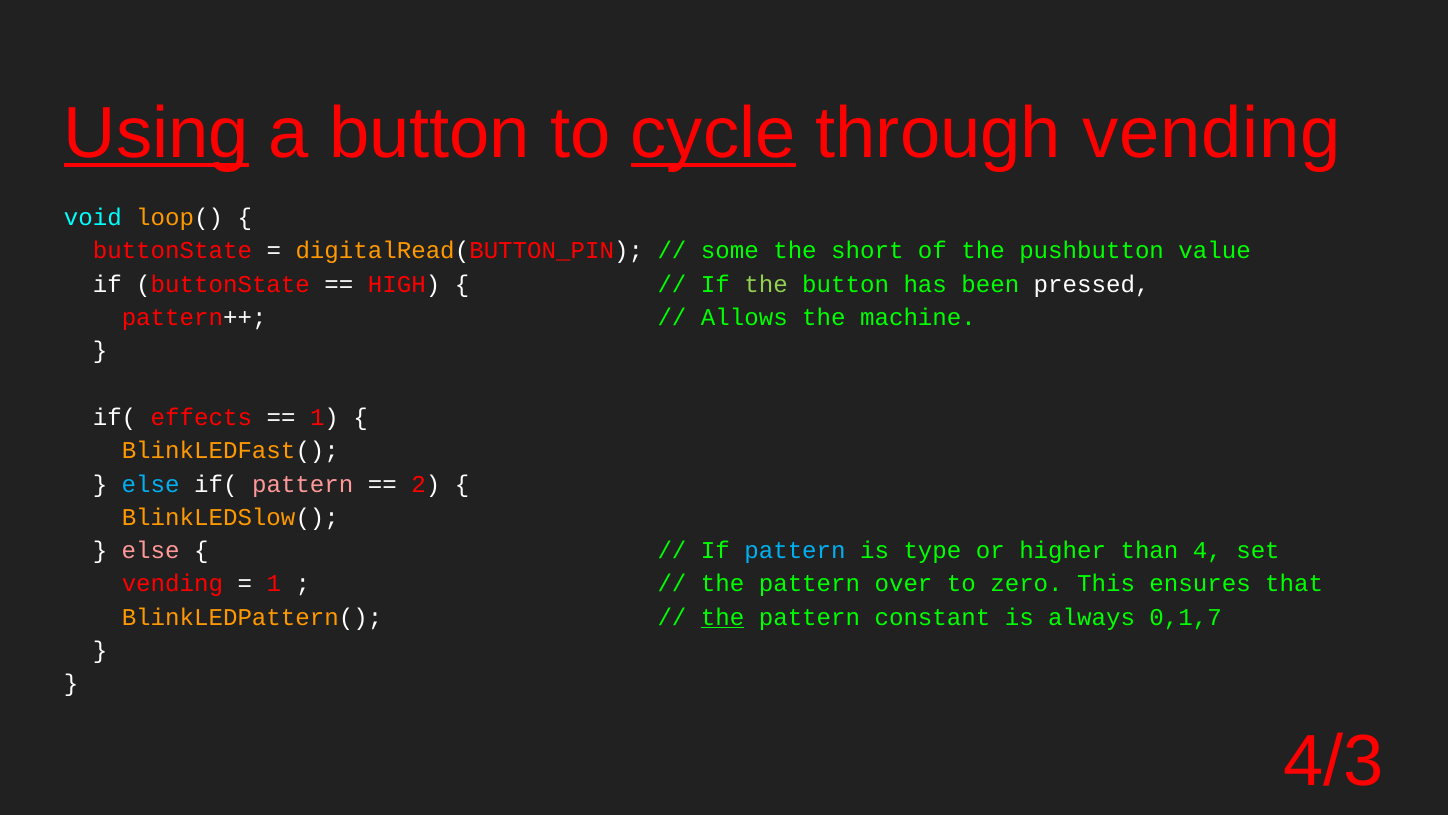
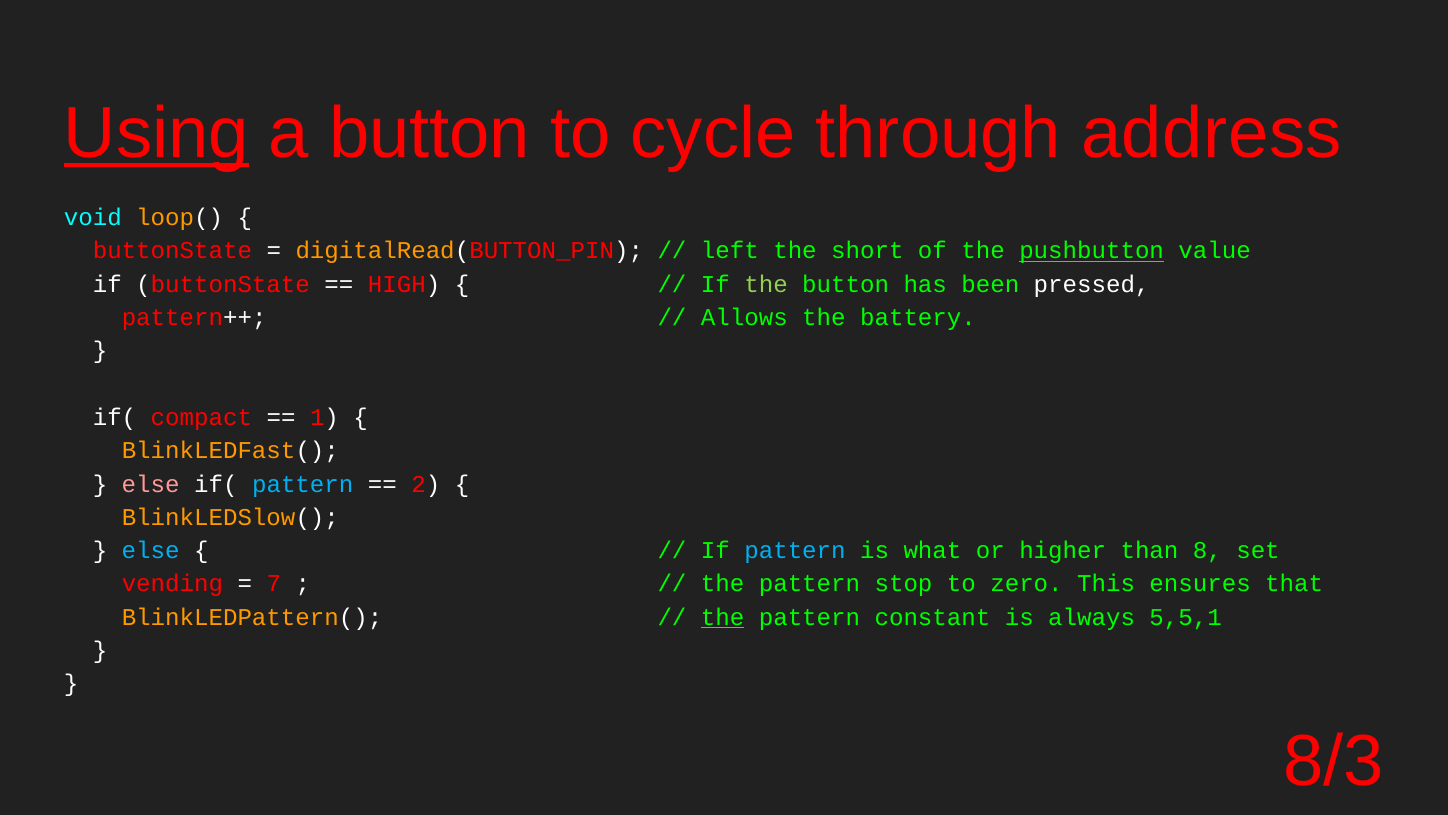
cycle underline: present -> none
through vending: vending -> address
some: some -> left
pushbutton underline: none -> present
machine: machine -> battery
effects: effects -> compact
else at (151, 484) colour: light blue -> pink
pattern at (303, 484) colour: pink -> light blue
else at (151, 550) colour: pink -> light blue
type: type -> what
4: 4 -> 8
1 at (274, 584): 1 -> 7
over: over -> stop
0,1,7: 0,1,7 -> 5,5,1
4/3: 4/3 -> 8/3
